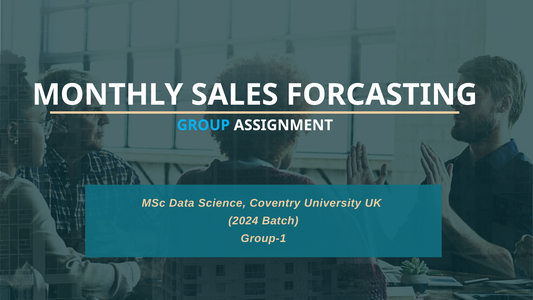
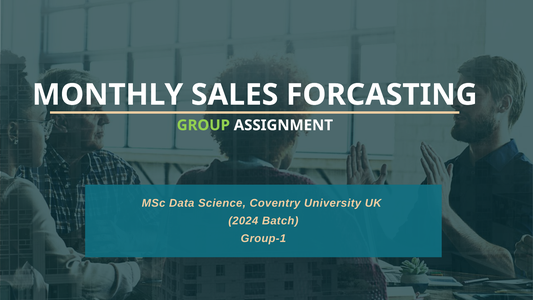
GROUP colour: light blue -> light green
